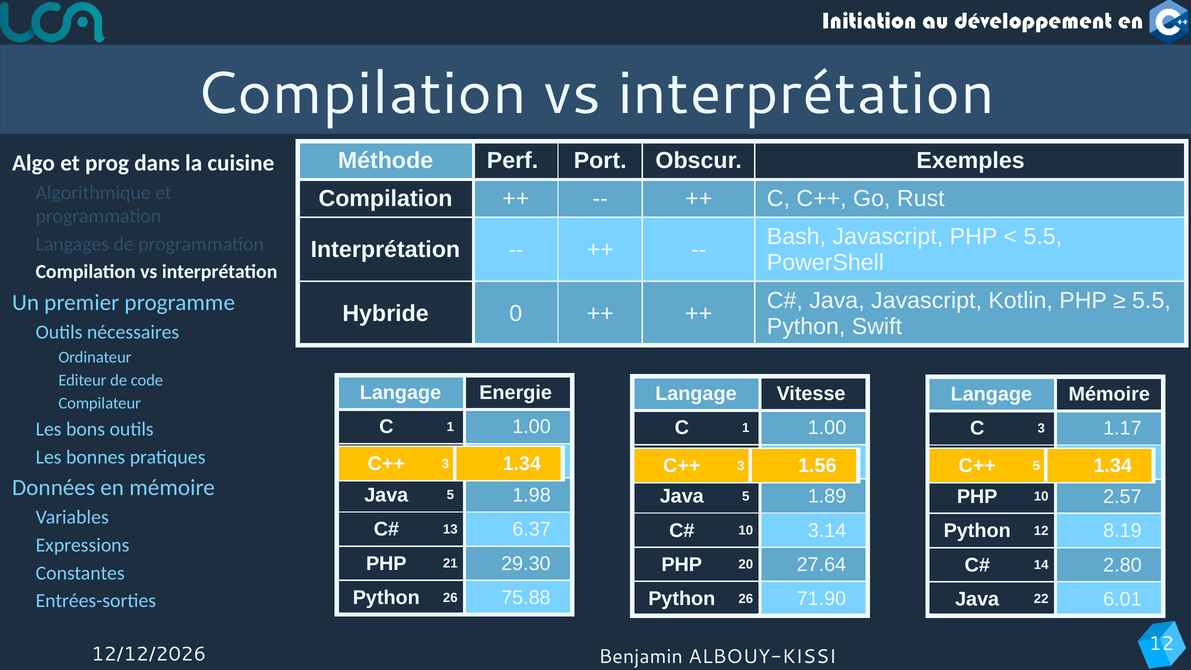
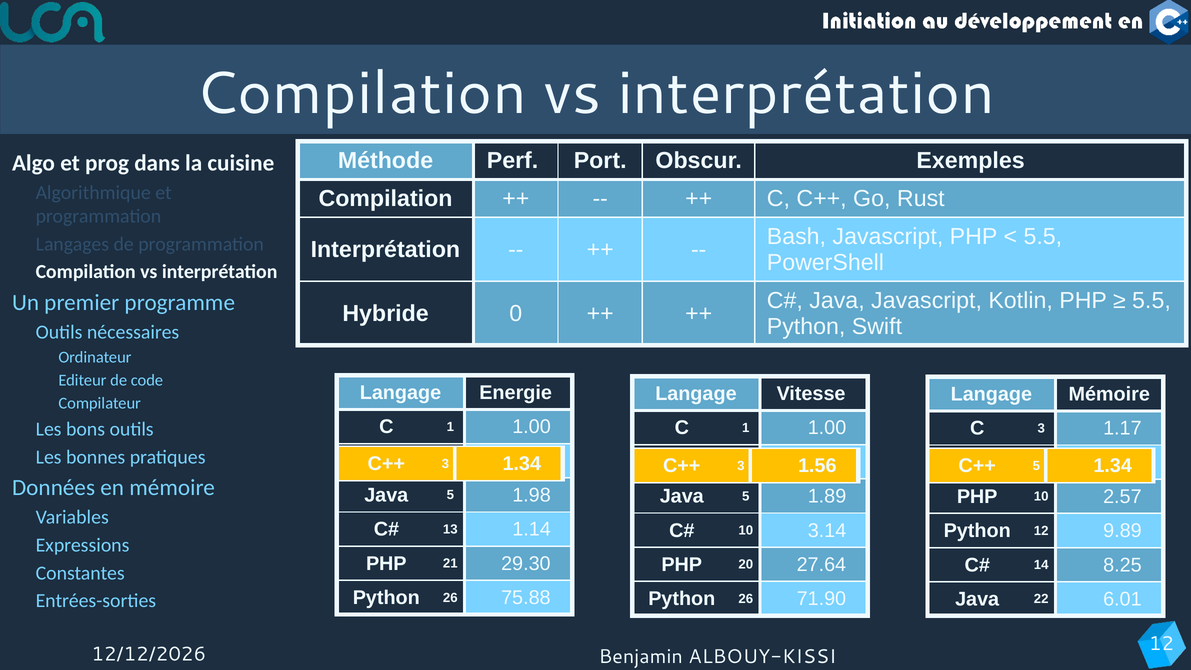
6.37: 6.37 -> 1.14
8.19: 8.19 -> 9.89
2.80: 2.80 -> 8.25
